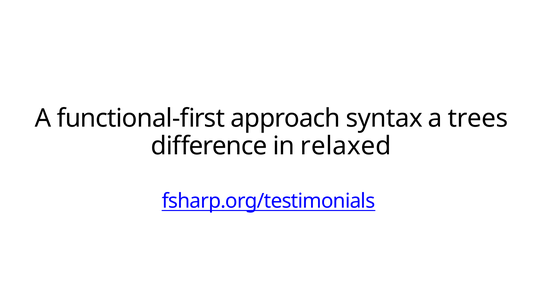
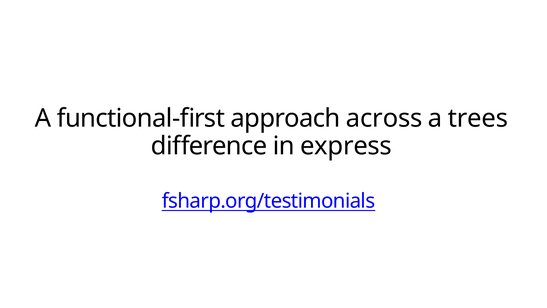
syntax: syntax -> across
relaxed: relaxed -> express
